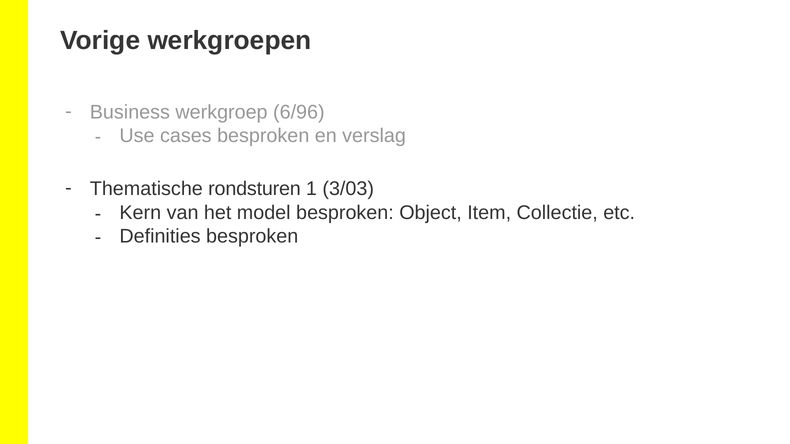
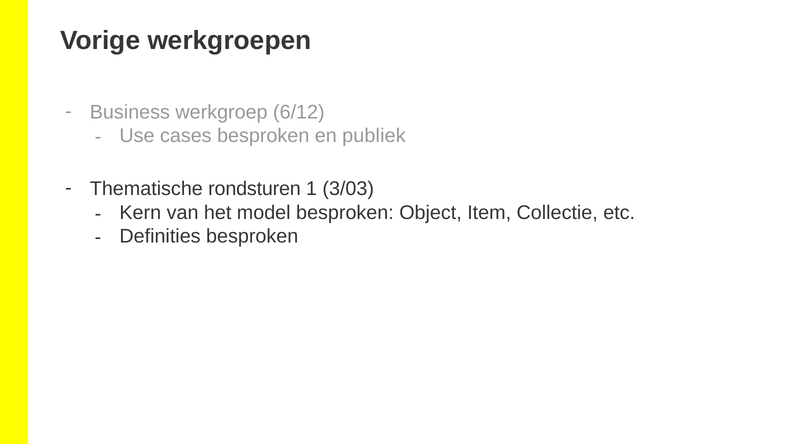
6/96: 6/96 -> 6/12
verslag: verslag -> publiek
